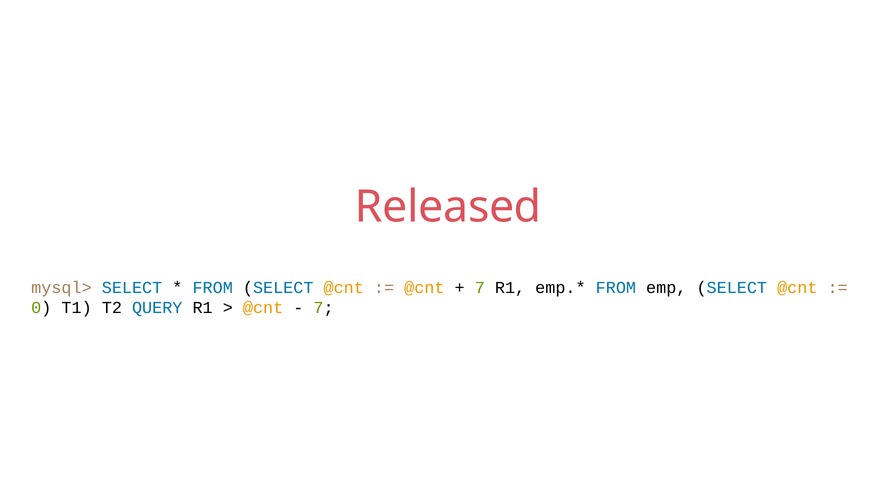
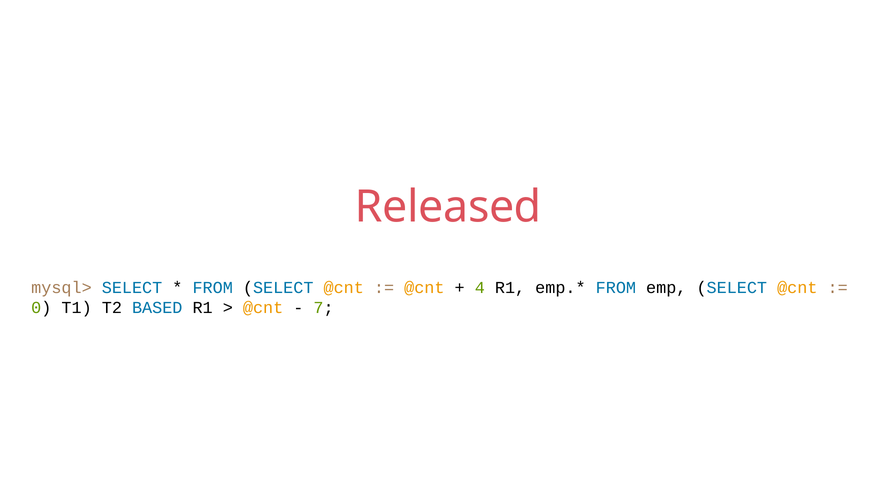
7 at (480, 288): 7 -> 4
QUERY: QUERY -> BASED
